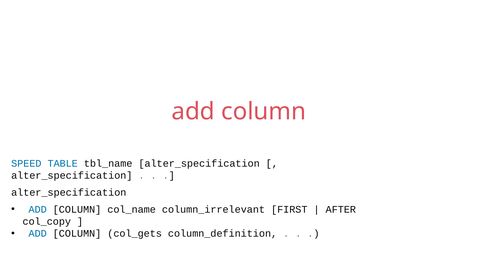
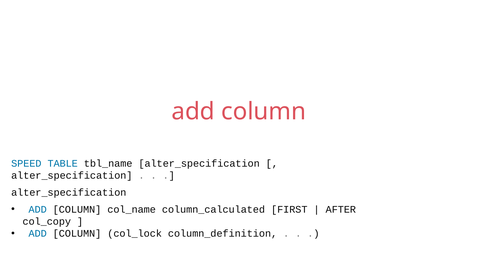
column_irrelevant: column_irrelevant -> column_calculated
col_gets: col_gets -> col_lock
